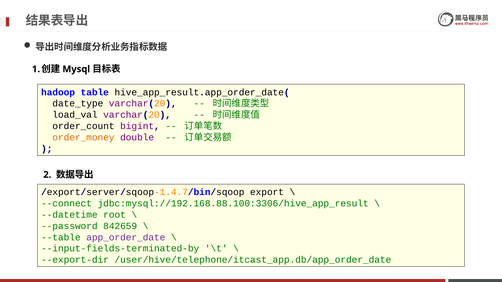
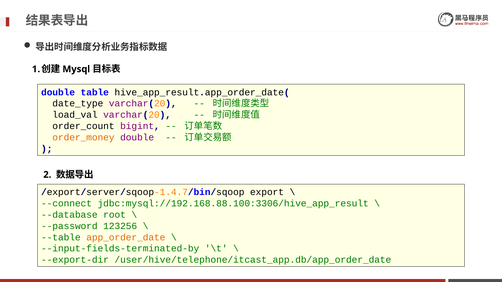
hadoop at (58, 92): hadoop -> double
--datetime: --datetime -> --database
842659: 842659 -> 123256
app_order_date colour: purple -> orange
